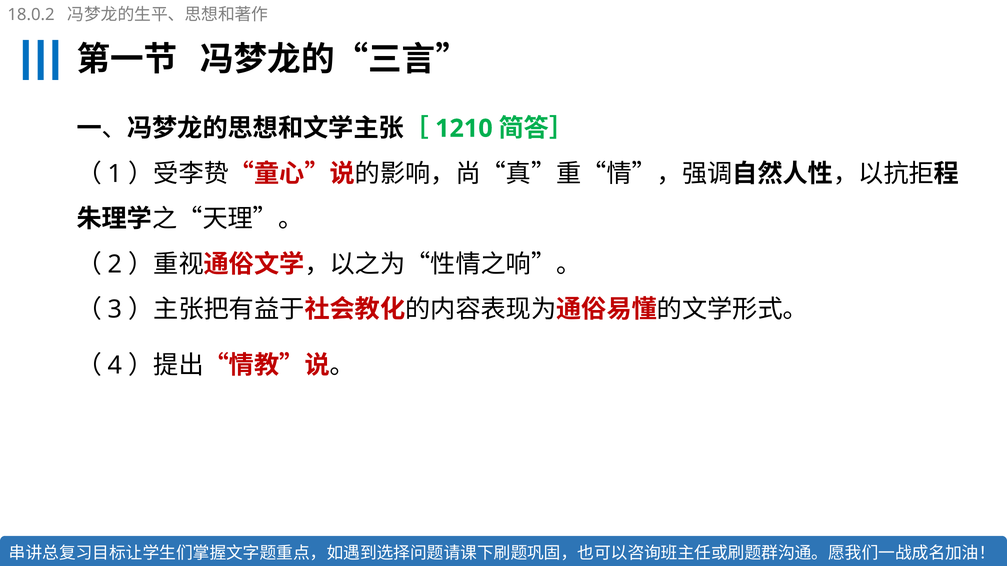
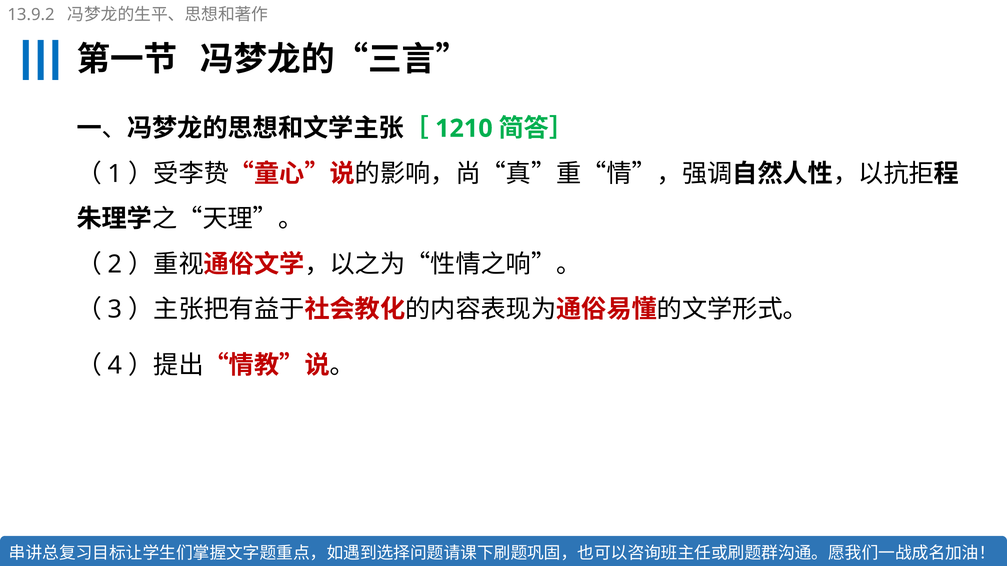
18.0.2: 18.0.2 -> 13.9.2
